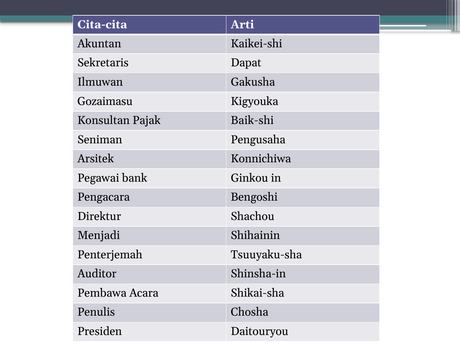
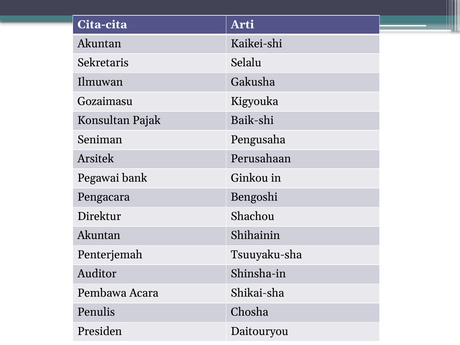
Dapat: Dapat -> Selalu
Konnichiwa: Konnichiwa -> Perusahaan
Menjadi at (99, 235): Menjadi -> Akuntan
